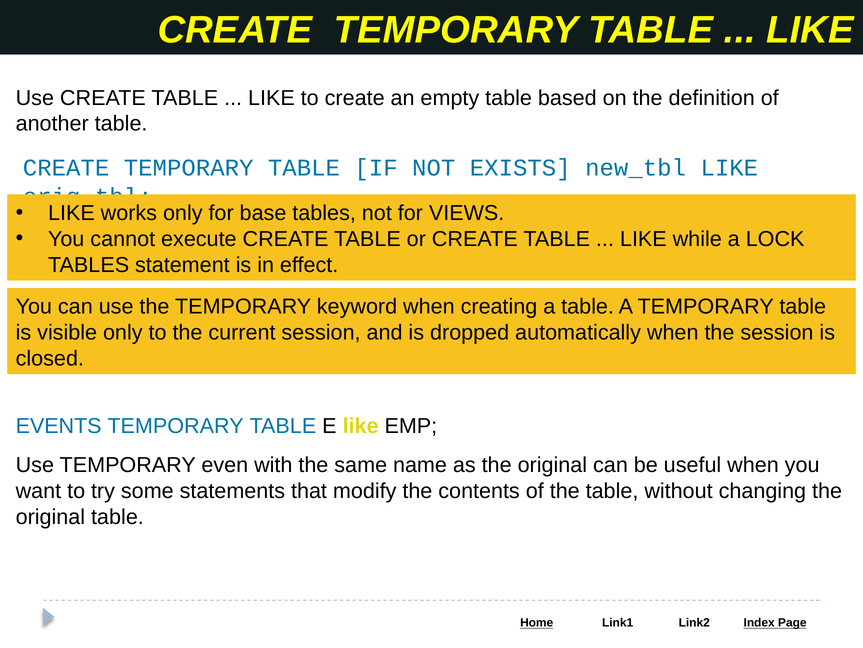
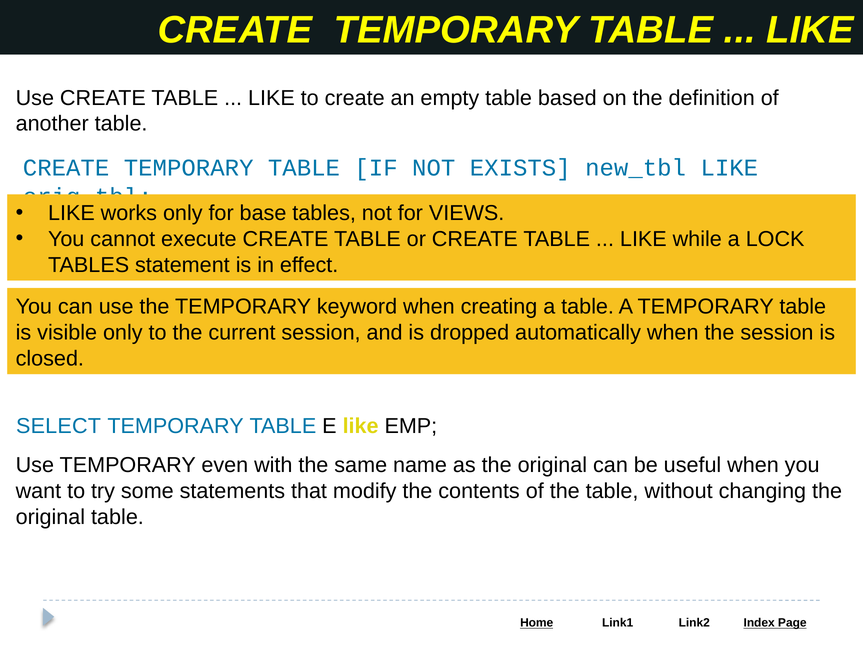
EVENTS: EVENTS -> SELECT
